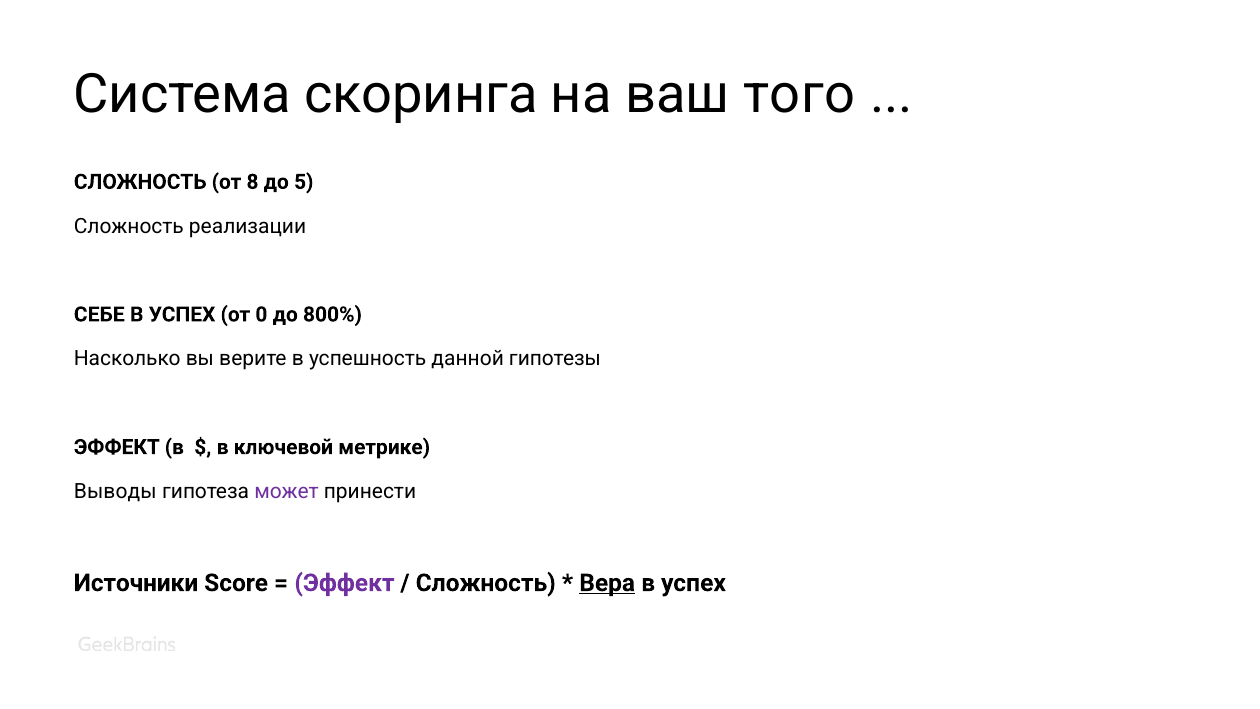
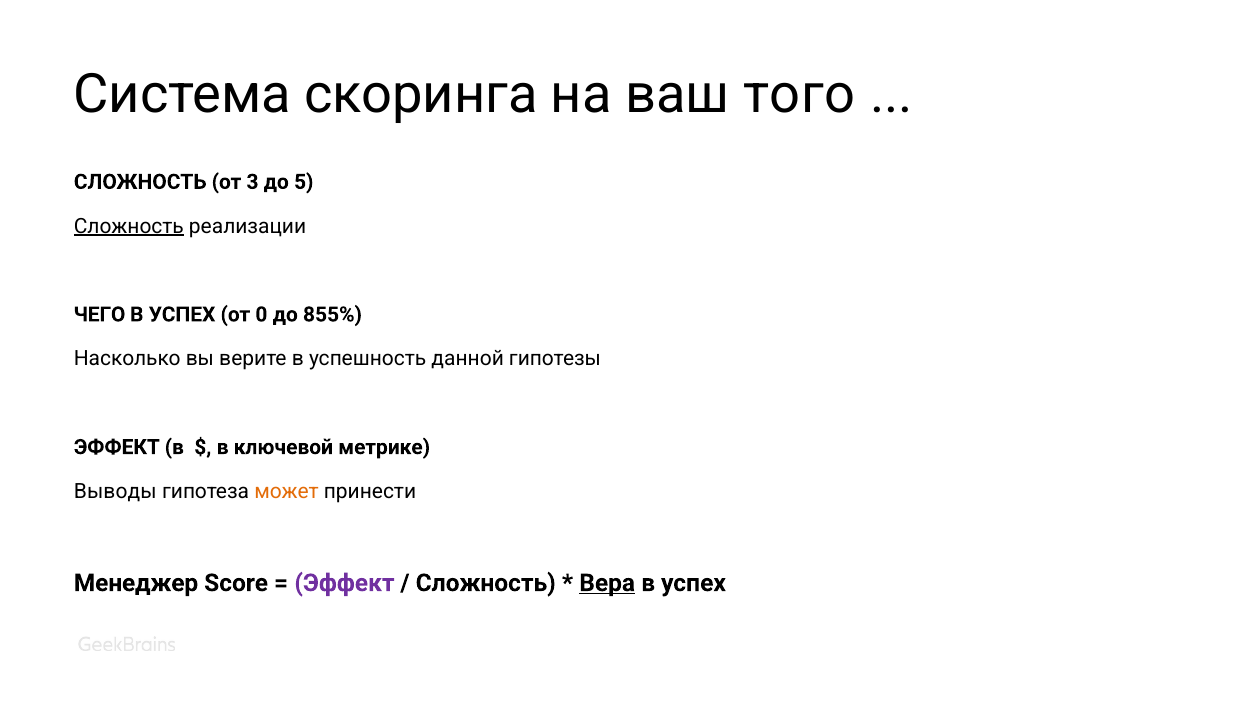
8: 8 -> 3
Сложность at (129, 226) underline: none -> present
СЕБЕ: СЕБЕ -> ЧЕГО
800%: 800% -> 855%
может colour: purple -> orange
Источники: Источники -> Менеджер
